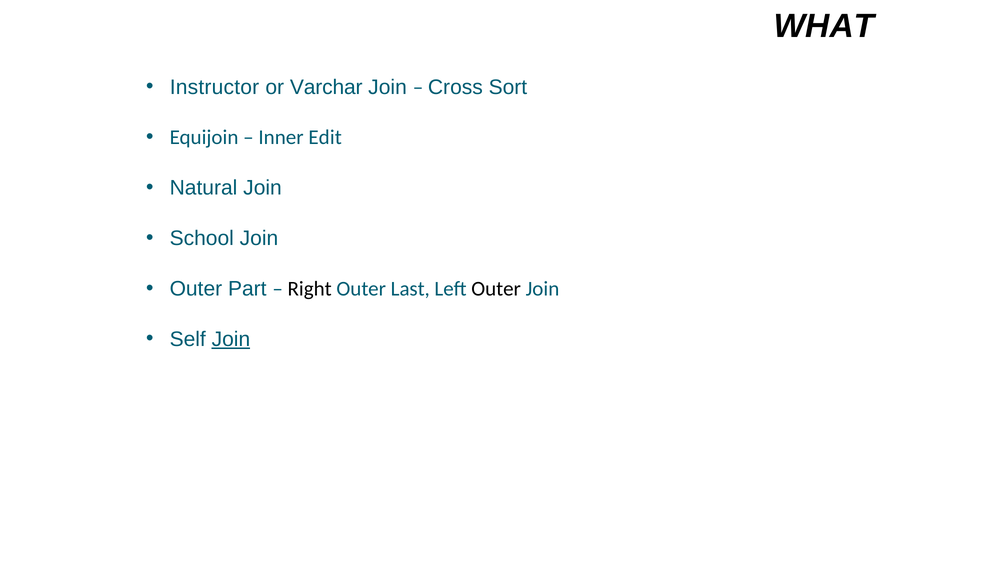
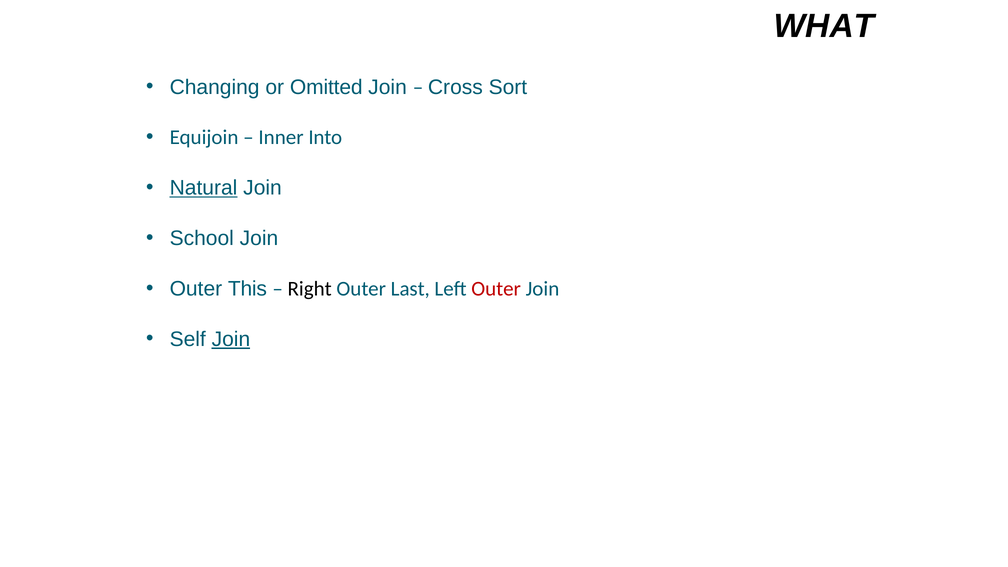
Instructor: Instructor -> Changing
Varchar: Varchar -> Omitted
Edit: Edit -> Into
Natural underline: none -> present
Part: Part -> This
Outer at (496, 289) colour: black -> red
